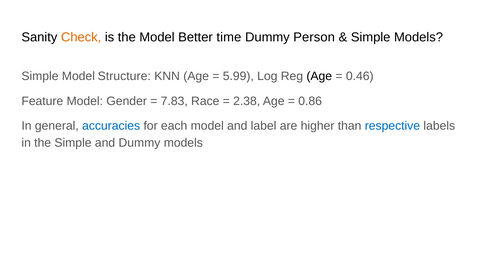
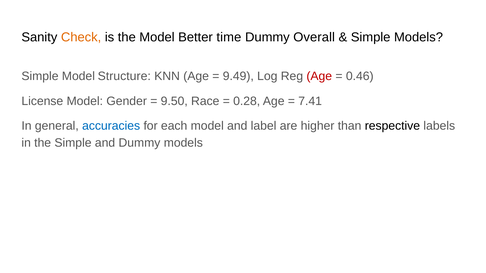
Person: Person -> Overall
5.99: 5.99 -> 9.49
Age at (319, 76) colour: black -> red
Feature: Feature -> License
7.83: 7.83 -> 9.50
2.38: 2.38 -> 0.28
0.86: 0.86 -> 7.41
respective colour: blue -> black
